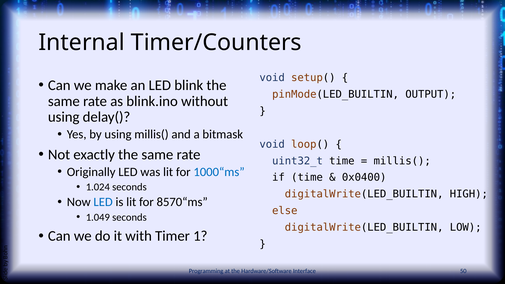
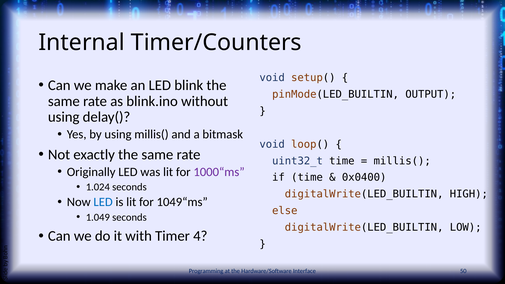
1000“ms colour: blue -> purple
8570“ms: 8570“ms -> 1049“ms
1: 1 -> 4
